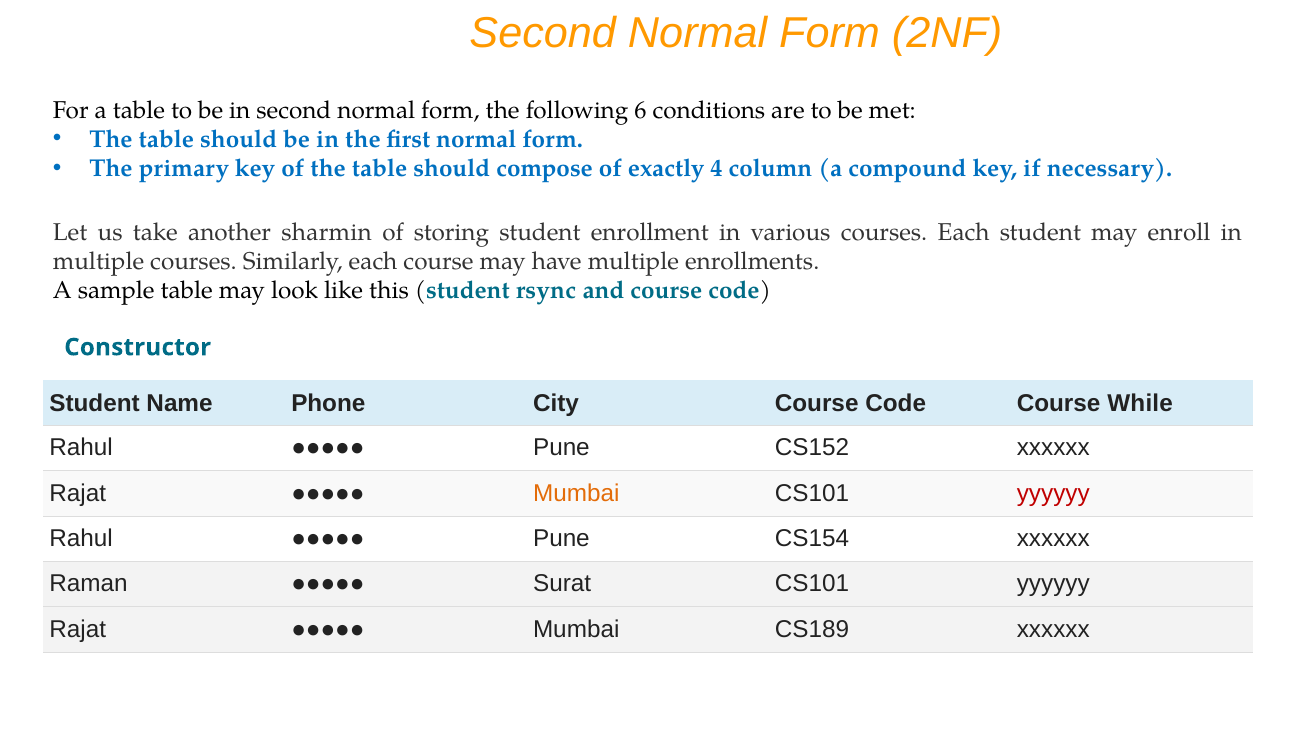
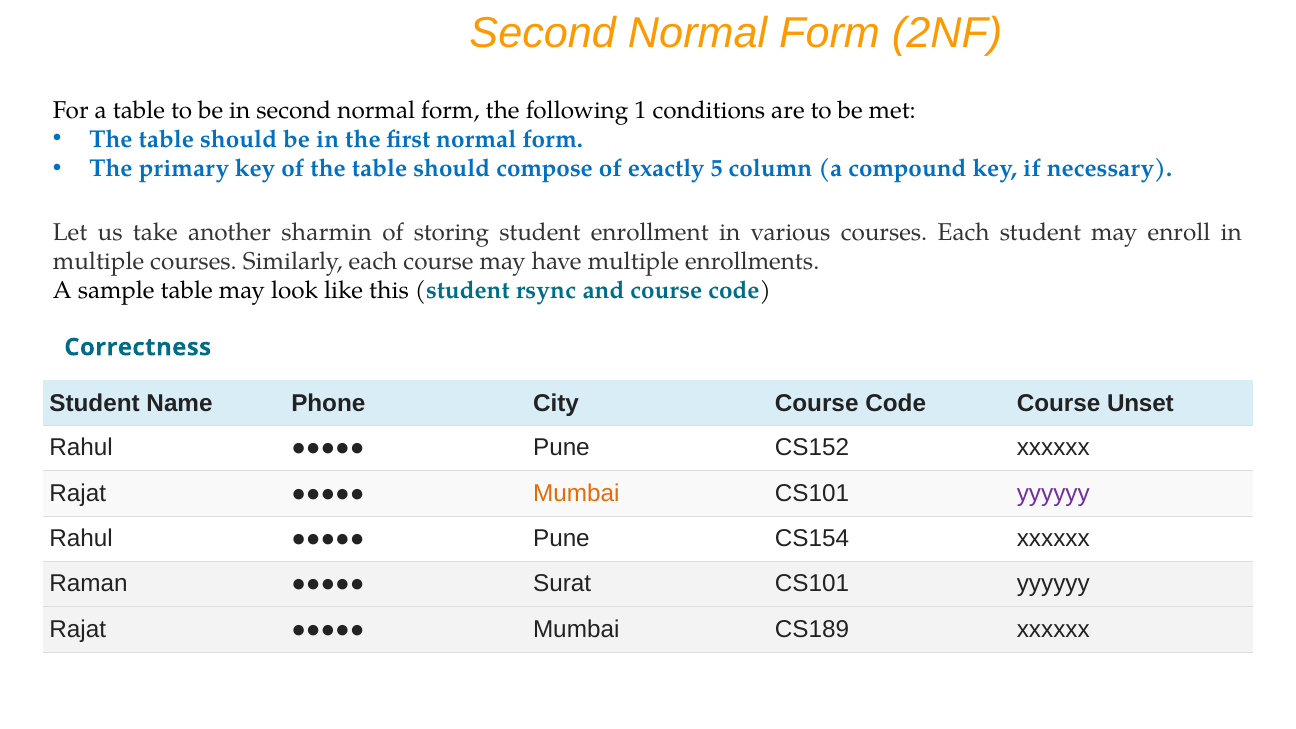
6: 6 -> 1
4: 4 -> 5
Constructor: Constructor -> Correctness
While: While -> Unset
yyyyyy at (1053, 493) colour: red -> purple
